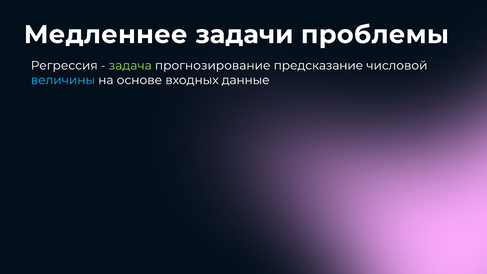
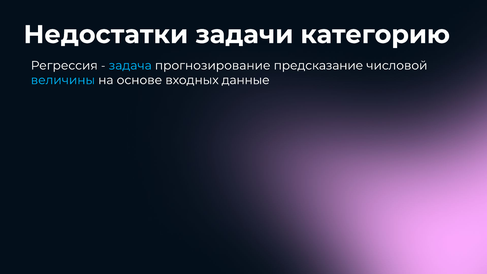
Медленнее: Медленнее -> Недостатки
проблемы: проблемы -> категорию
задача colour: light green -> light blue
